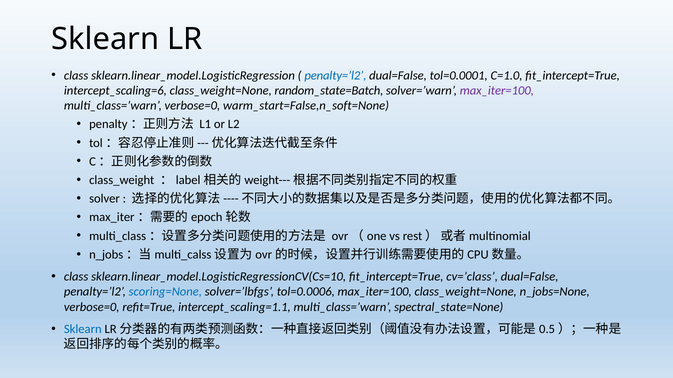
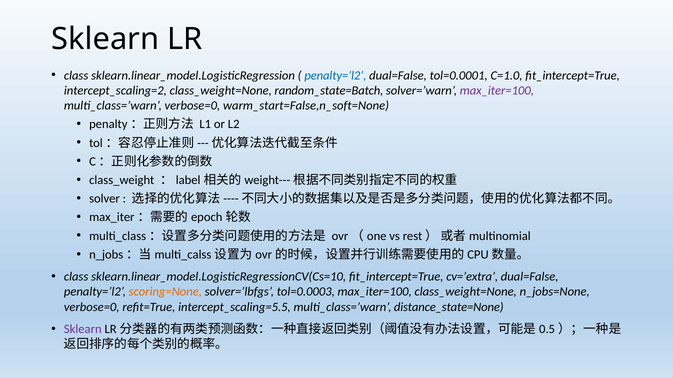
intercept_scaling=6: intercept_scaling=6 -> intercept_scaling=2
cv=’class: cv=’class -> cv=’extra
scoring=None colour: blue -> orange
tol=0.0006: tol=0.0006 -> tol=0.0003
intercept_scaling=1.1: intercept_scaling=1.1 -> intercept_scaling=5.5
spectral_state=None: spectral_state=None -> distance_state=None
Sklearn at (83, 330) colour: blue -> purple
